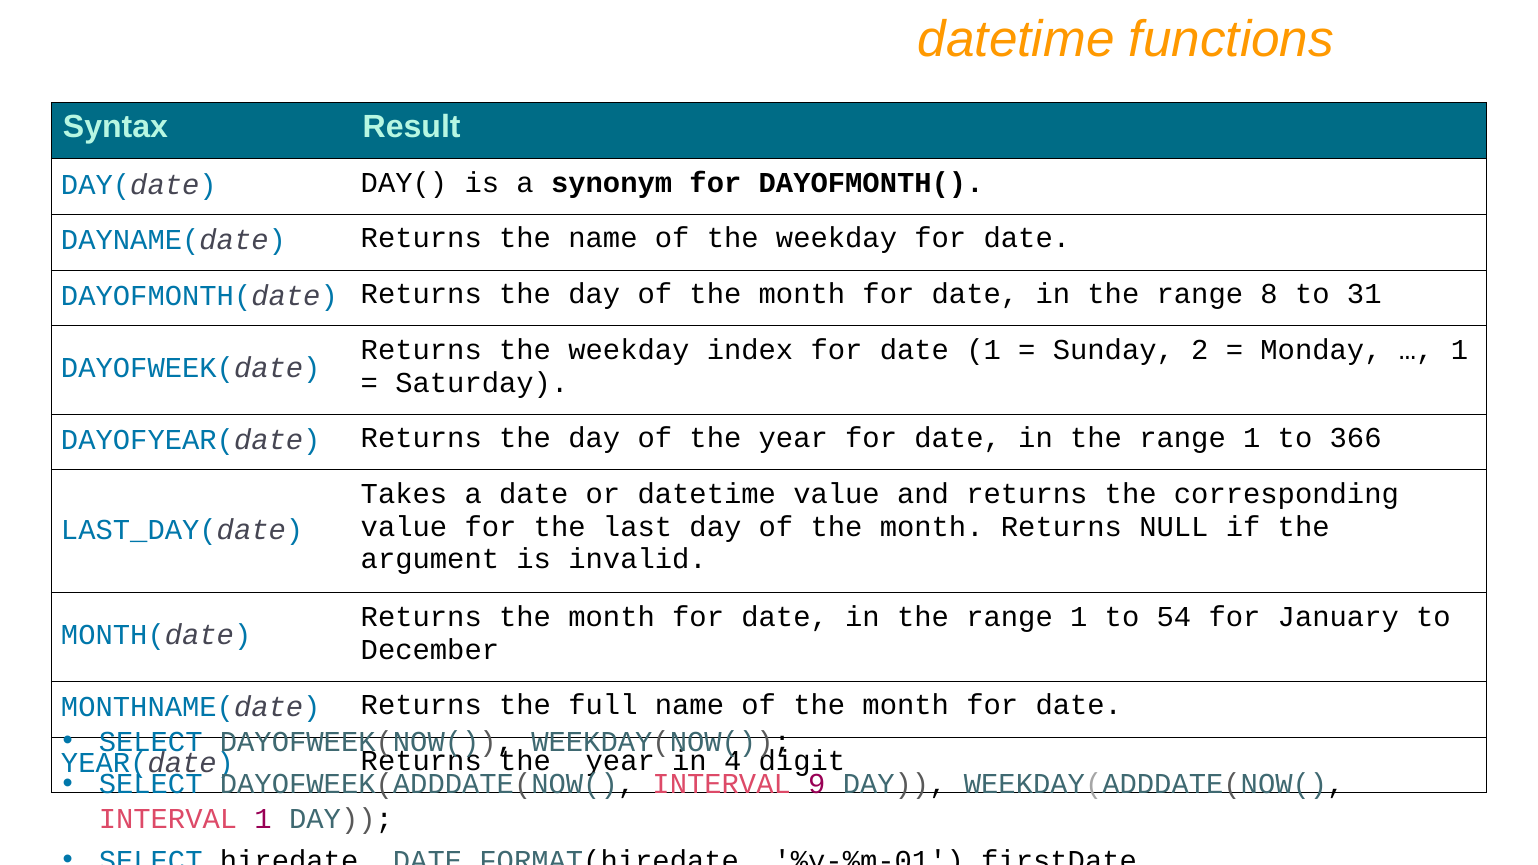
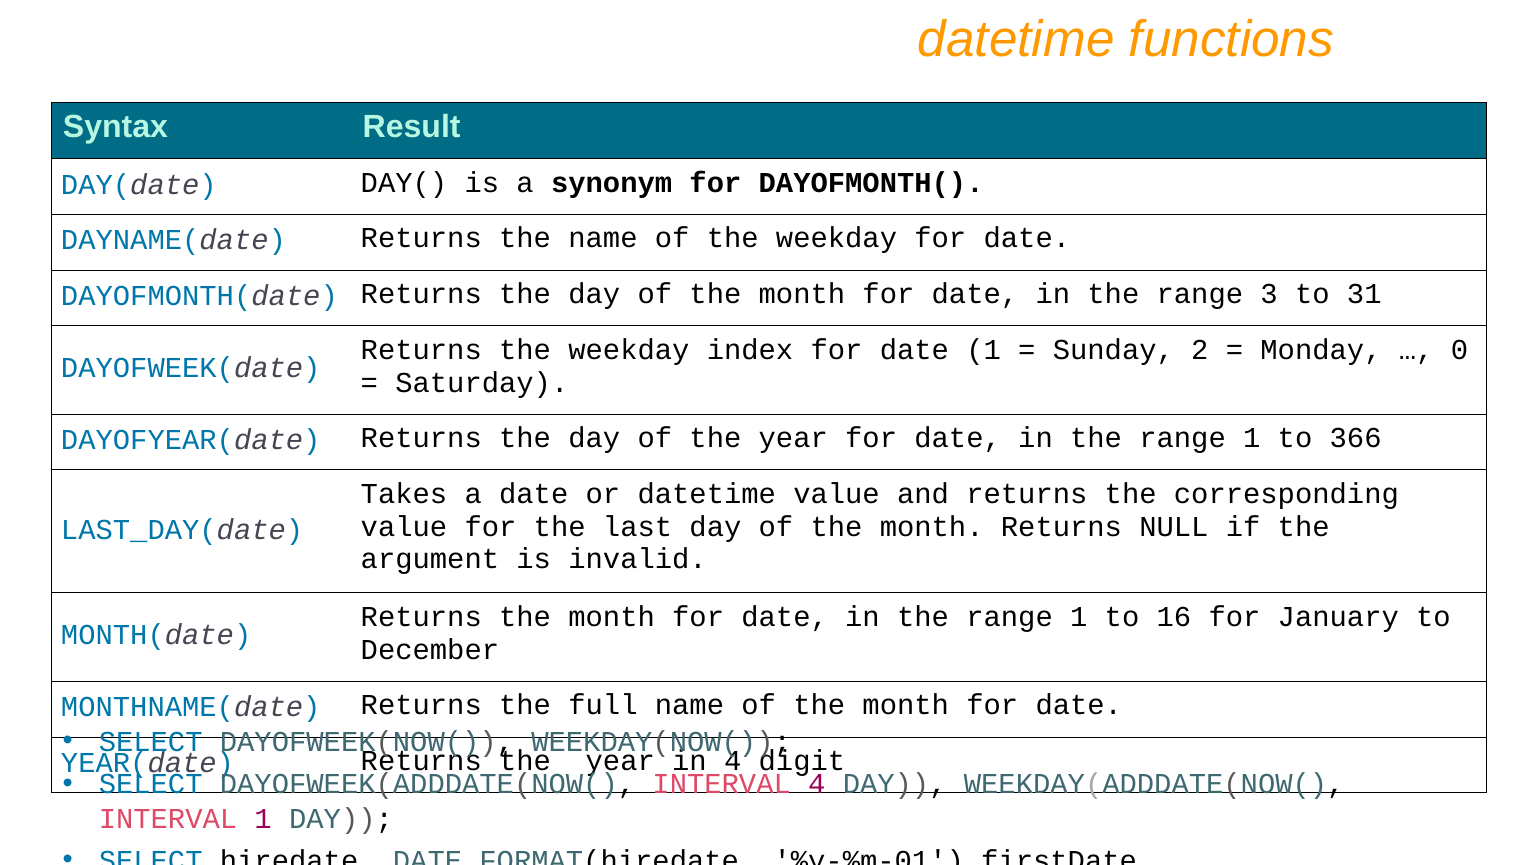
8: 8 -> 3
1 at (1459, 350): 1 -> 0
54: 54 -> 16
INTERVAL 9: 9 -> 4
